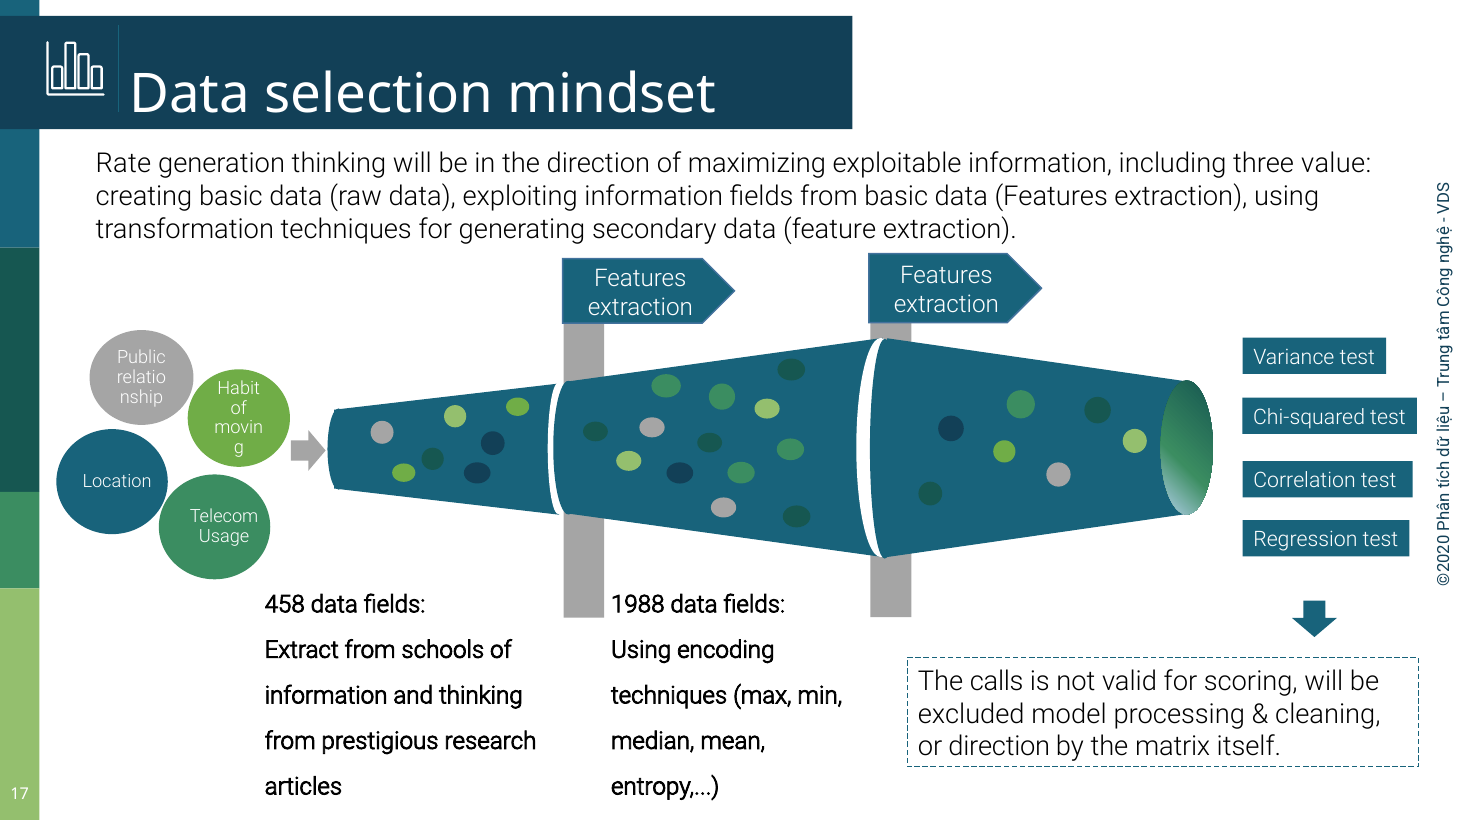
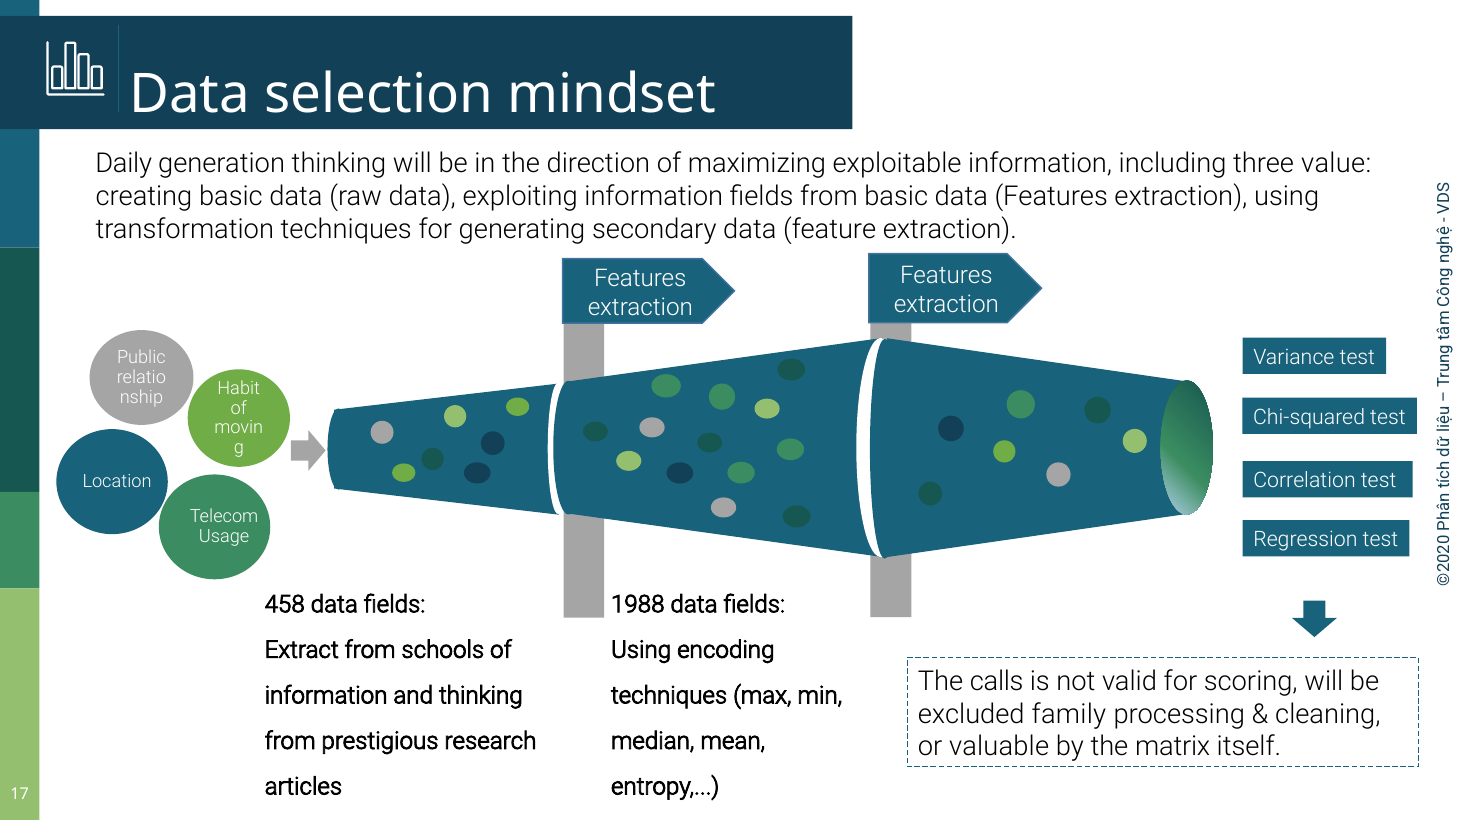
Rate: Rate -> Daily
model: model -> family
or direction: direction -> valuable
